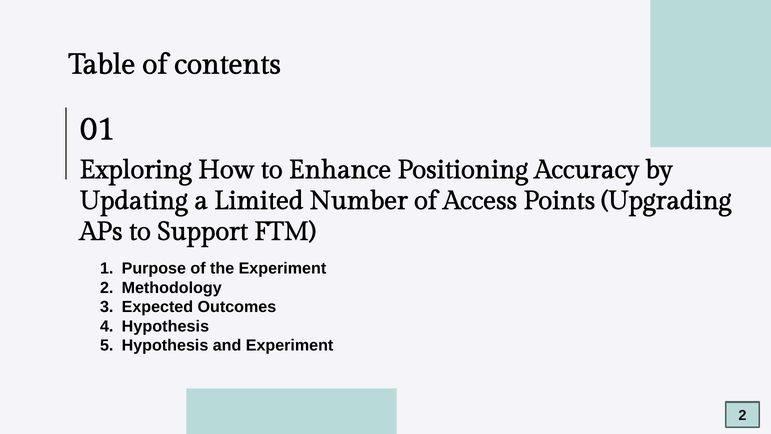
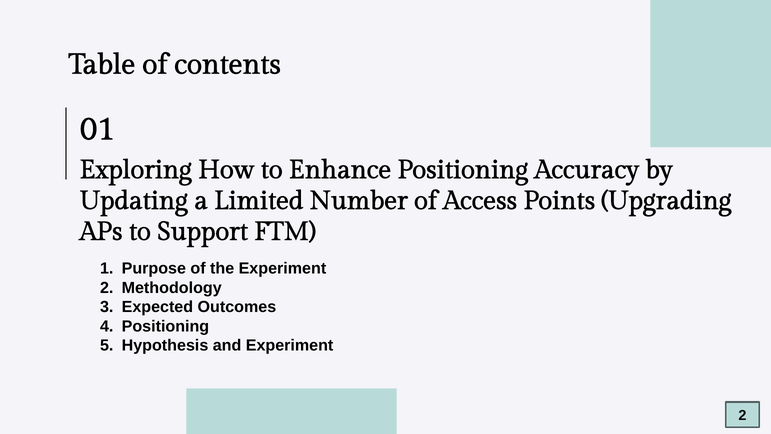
Hypothesis at (165, 326): Hypothesis -> Positioning
